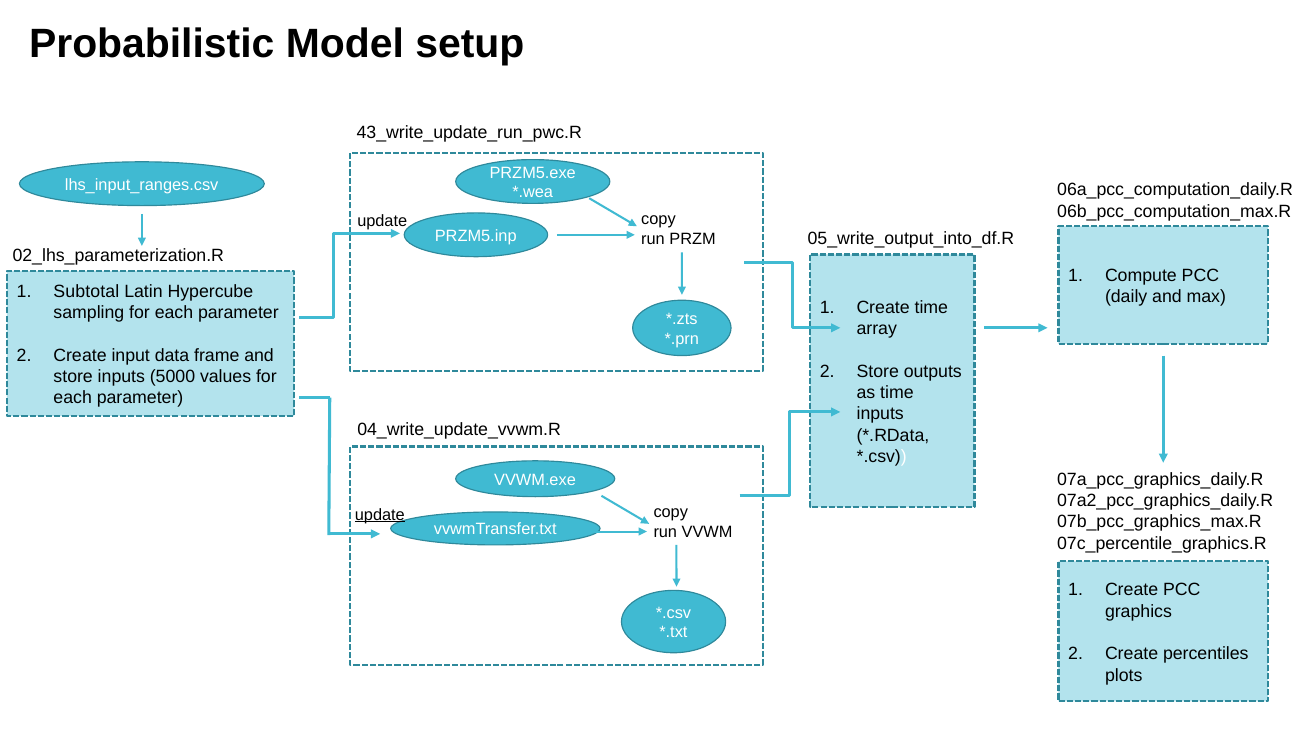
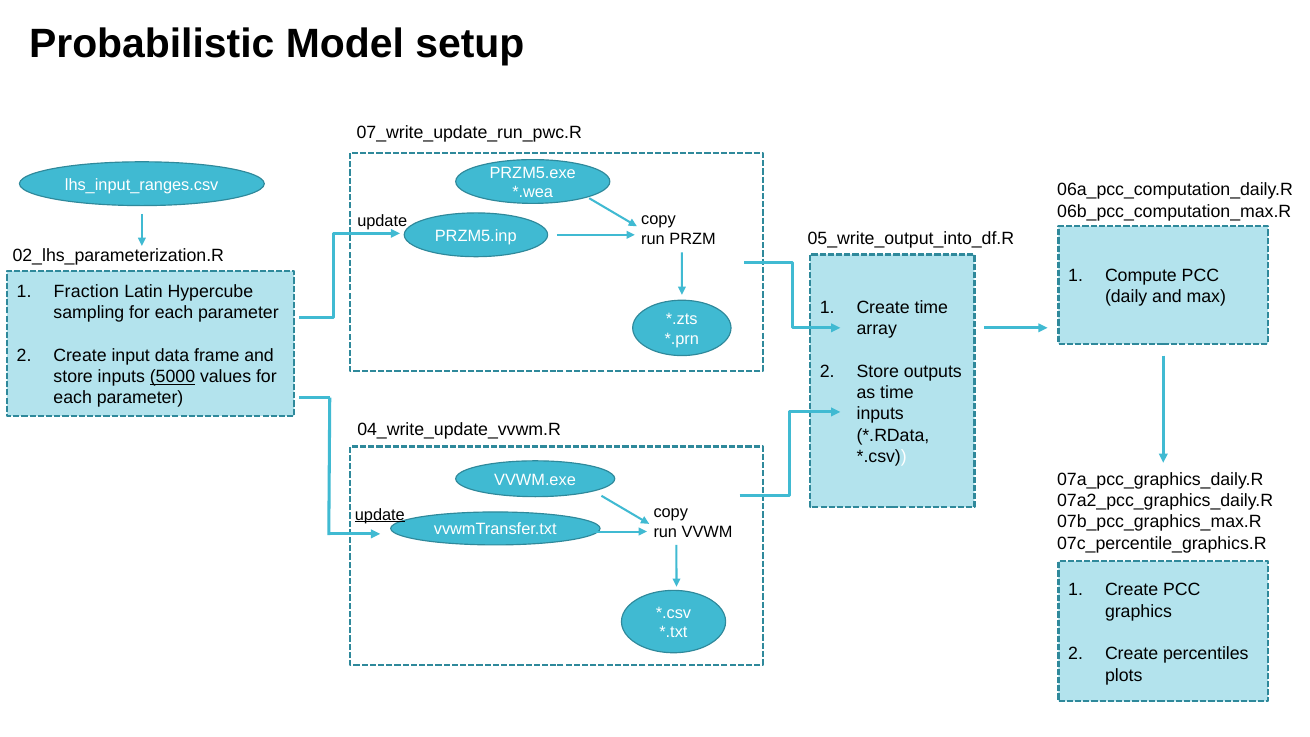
43_write_update_run_pwc.R: 43_write_update_run_pwc.R -> 07_write_update_run_pwc.R
Subtotal: Subtotal -> Fraction
5000 underline: none -> present
